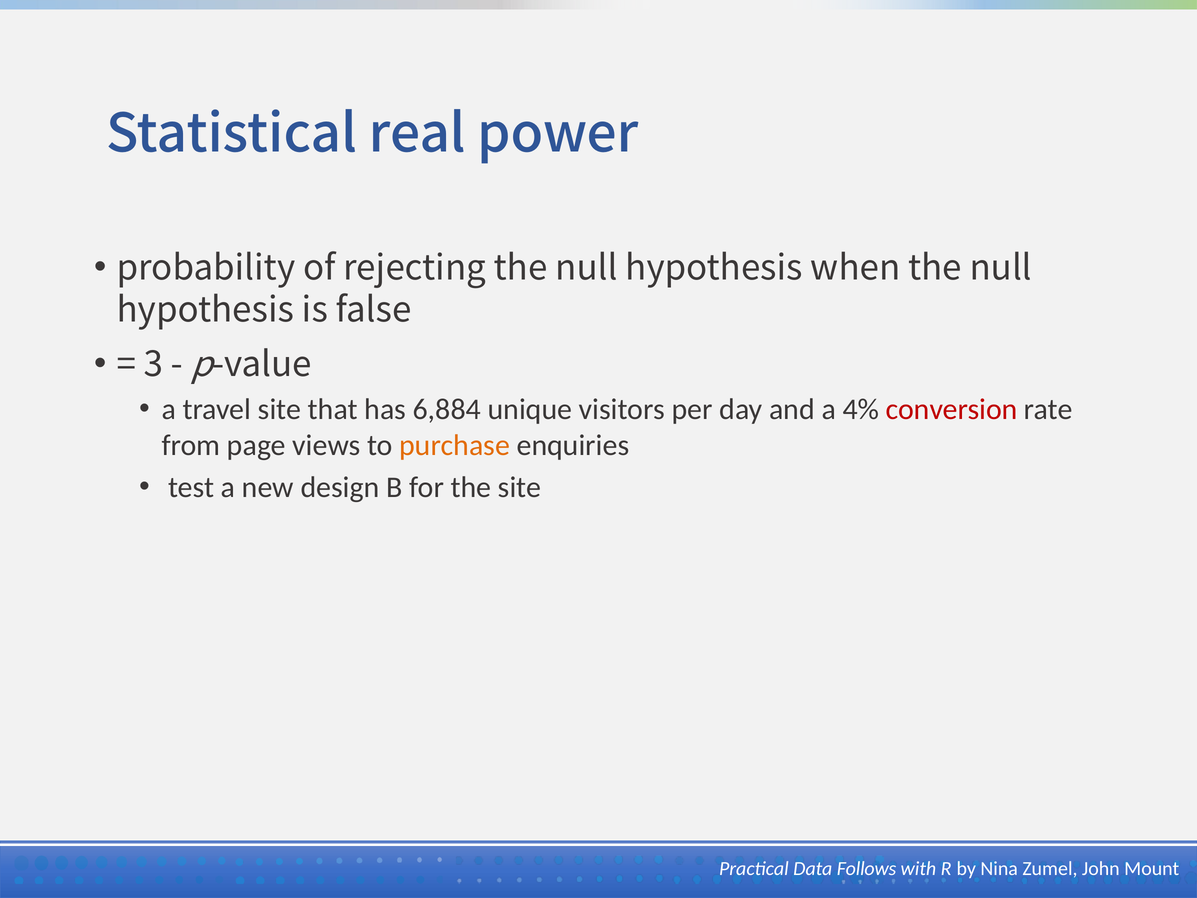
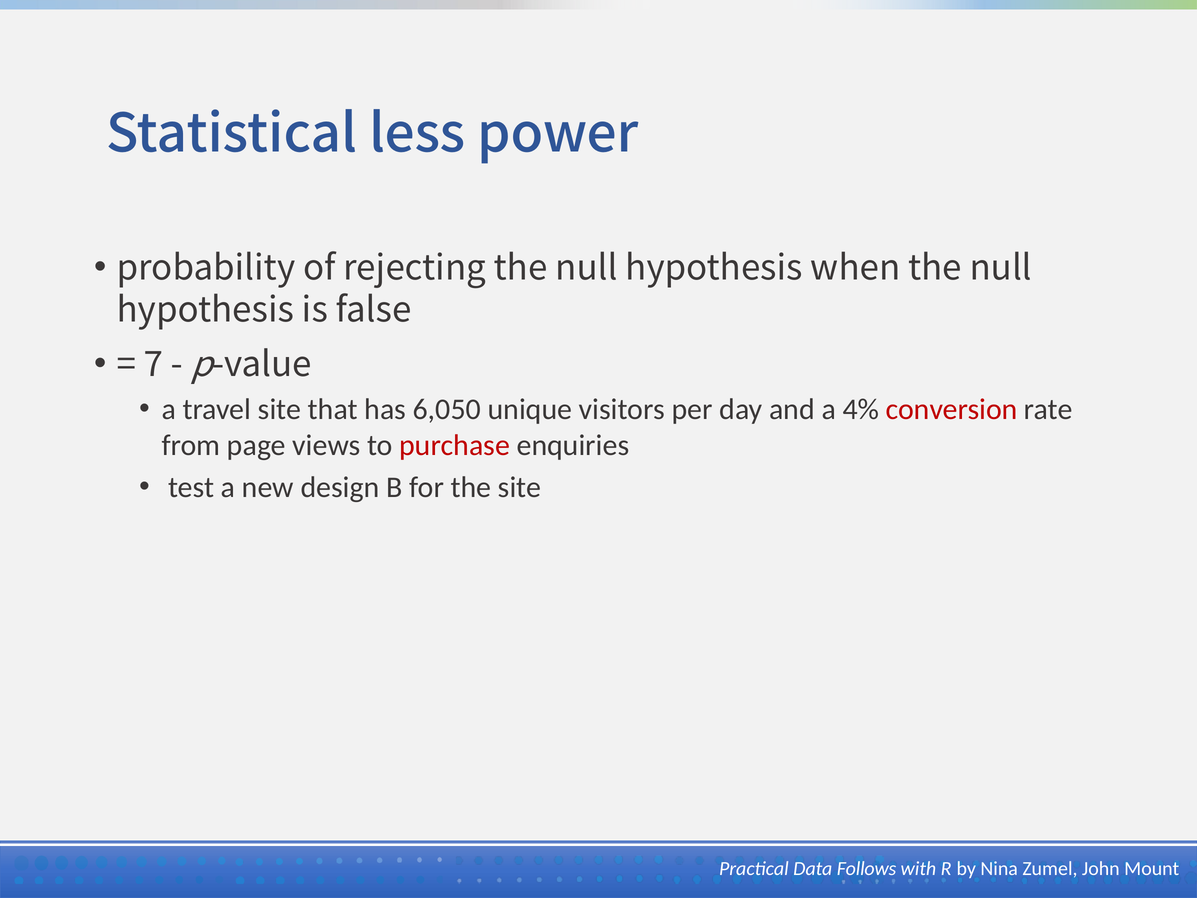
real: real -> less
3: 3 -> 7
6,884: 6,884 -> 6,050
purchase colour: orange -> red
